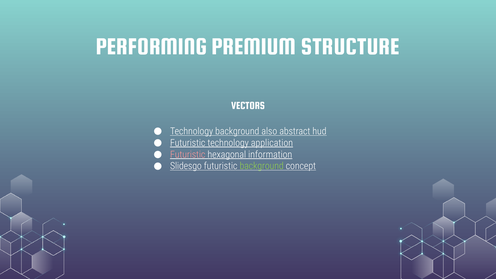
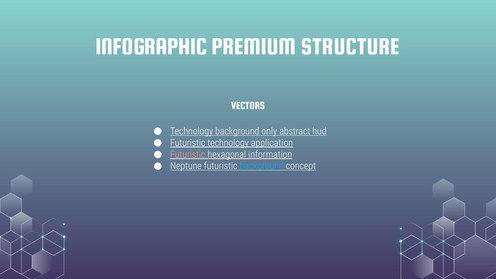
PERFORMING: PERFORMING -> INFOGRAPHIC
also: also -> only
Slidesgo: Slidesgo -> Neptune
background at (262, 166) colour: light green -> light blue
